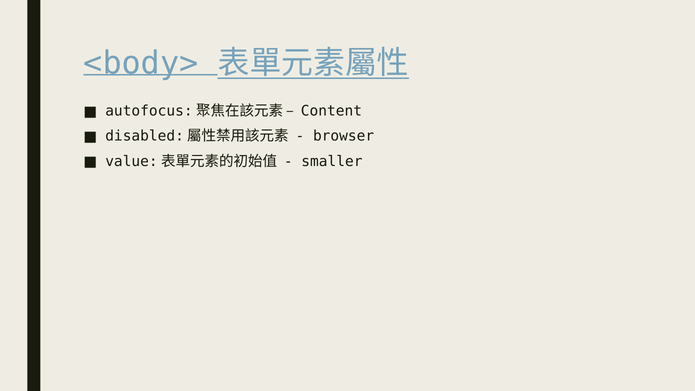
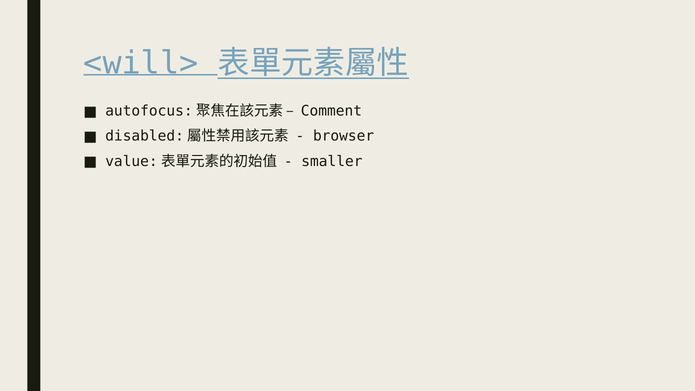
<body>: <body> -> <will>
Content: Content -> Comment
